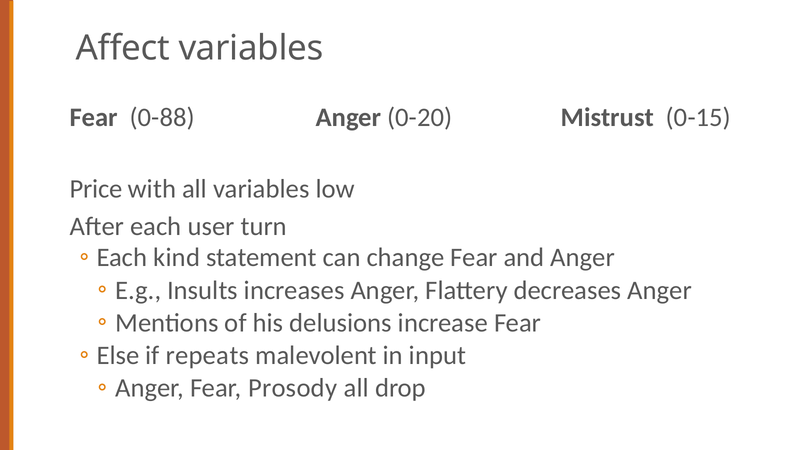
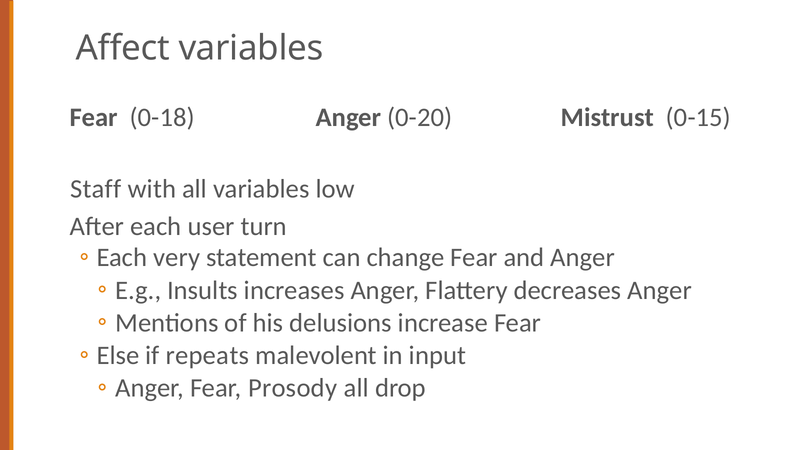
0-88: 0-88 -> 0-18
Price: Price -> Staff
kind: kind -> very
